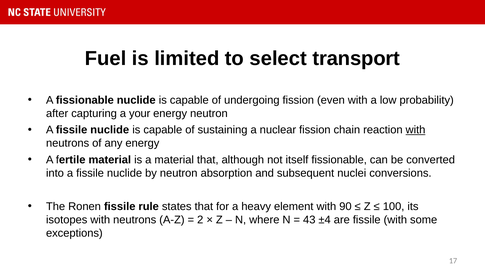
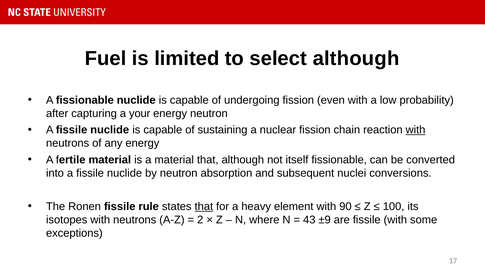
select transport: transport -> although
that at (204, 206) underline: none -> present
±4: ±4 -> ±9
